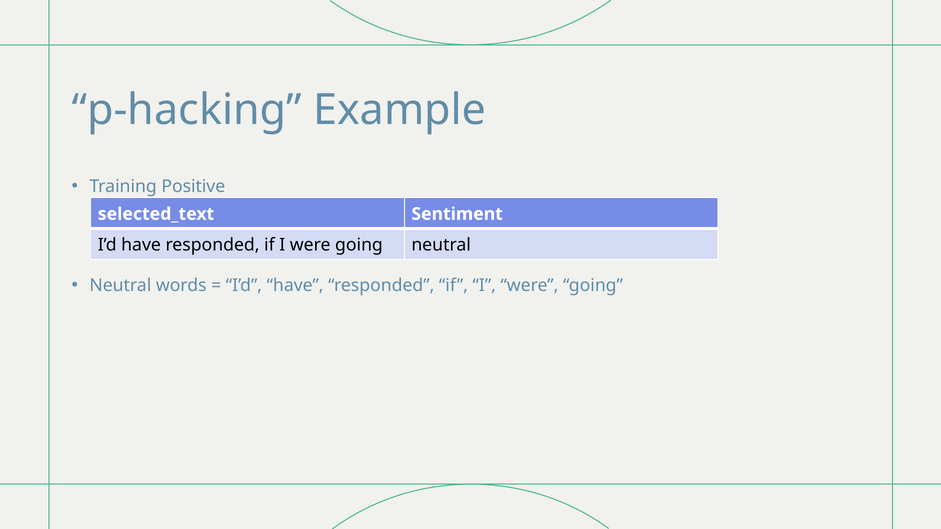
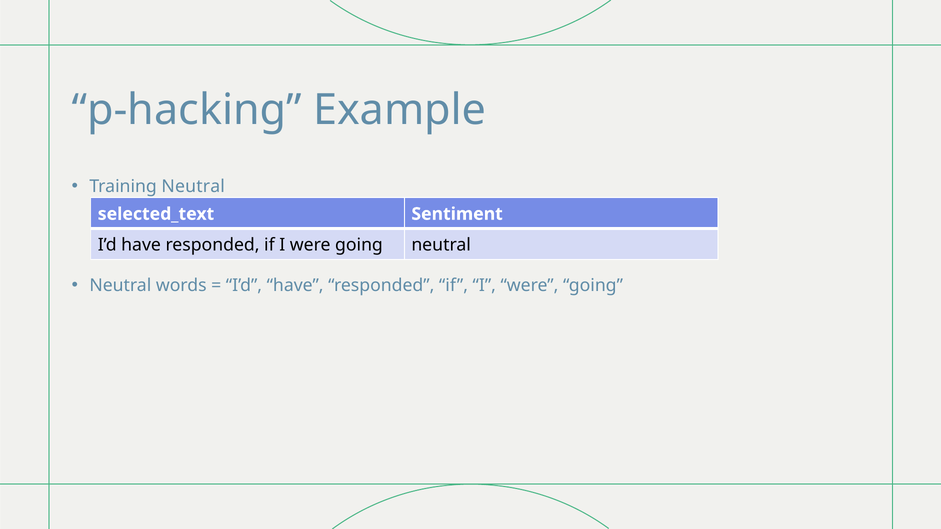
Training Positive: Positive -> Neutral
